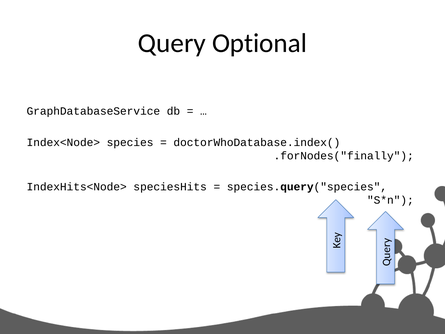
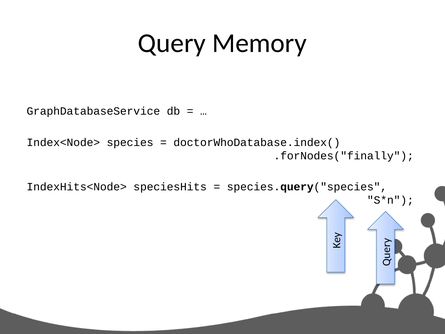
Optional: Optional -> Memory
